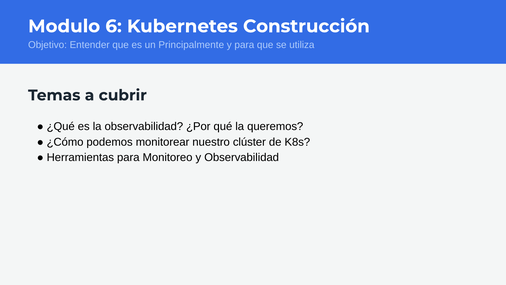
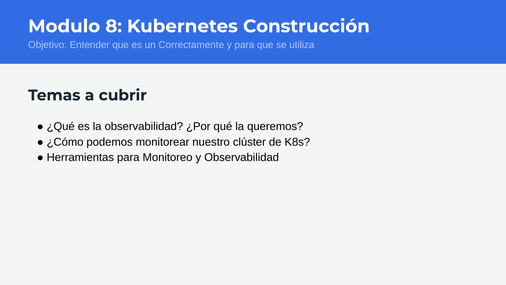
6: 6 -> 8
Principalmente: Principalmente -> Correctamente
